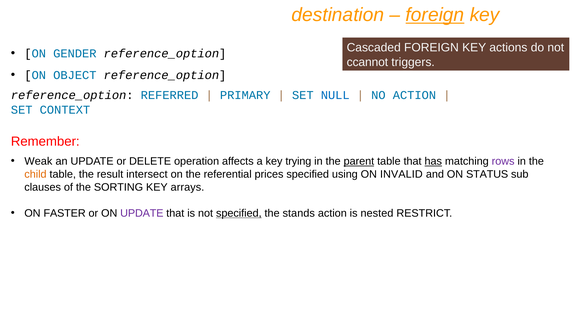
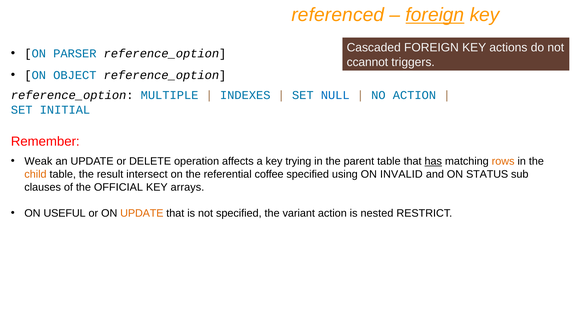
destination: destination -> referenced
GENDER: GENDER -> PARSER
REFERRED: REFERRED -> MULTIPLE
PRIMARY: PRIMARY -> INDEXES
CONTEXT: CONTEXT -> INITIAL
parent underline: present -> none
rows colour: purple -> orange
prices: prices -> coffee
SORTING: SORTING -> OFFICIAL
FASTER: FASTER -> USEFUL
UPDATE at (142, 213) colour: purple -> orange
specified at (239, 213) underline: present -> none
stands: stands -> variant
